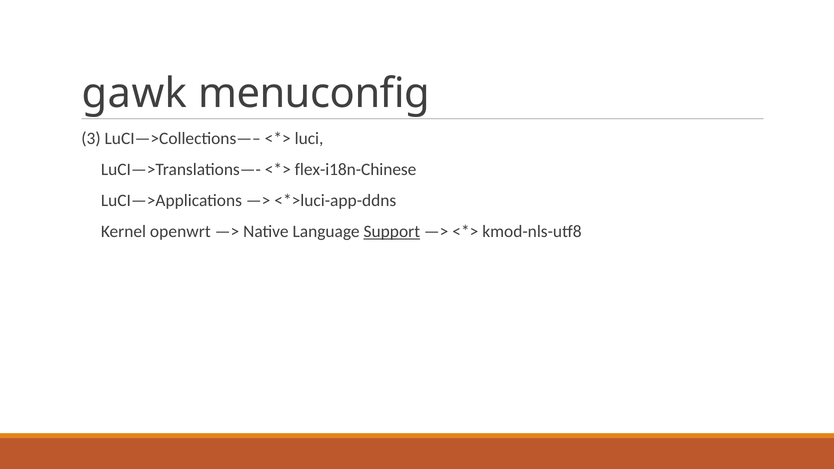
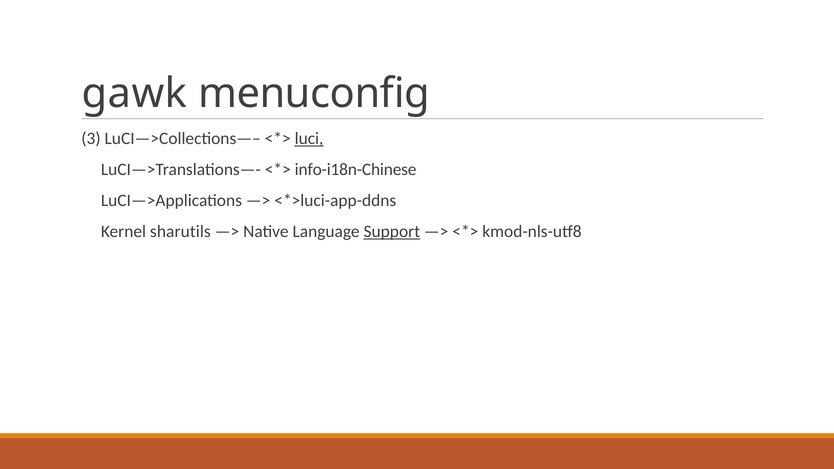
luci underline: none -> present
flex-i18n-Chinese: flex-i18n-Chinese -> info-i18n-Chinese
openwrt: openwrt -> sharutils
